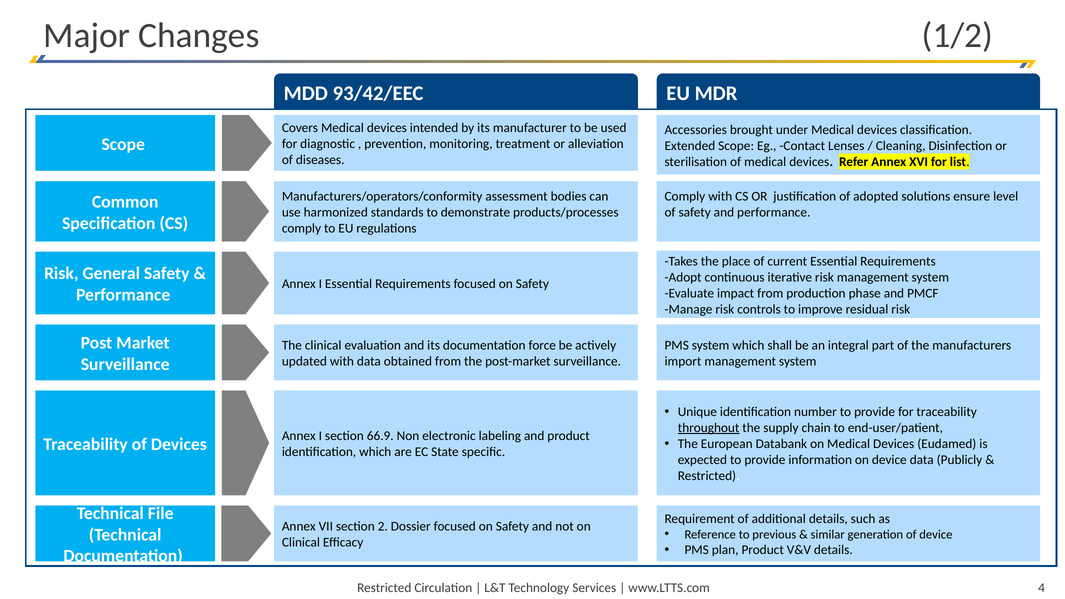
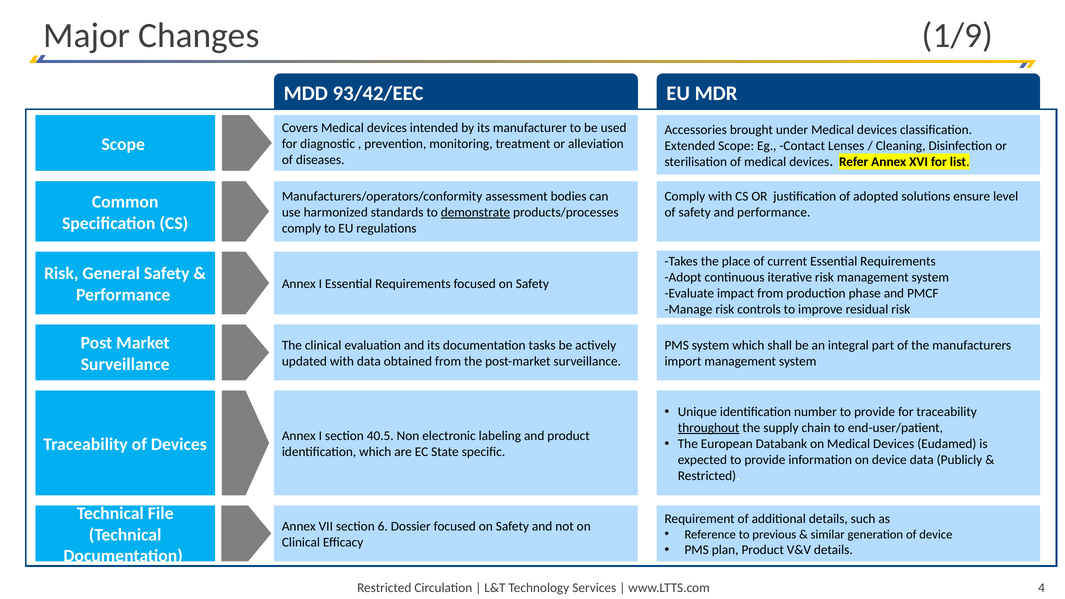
1/2: 1/2 -> 1/9
demonstrate underline: none -> present
force: force -> tasks
66.9: 66.9 -> 40.5
2: 2 -> 6
